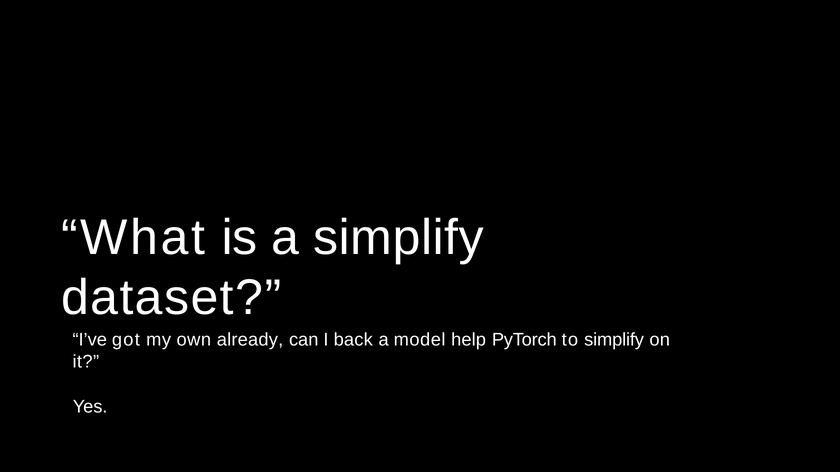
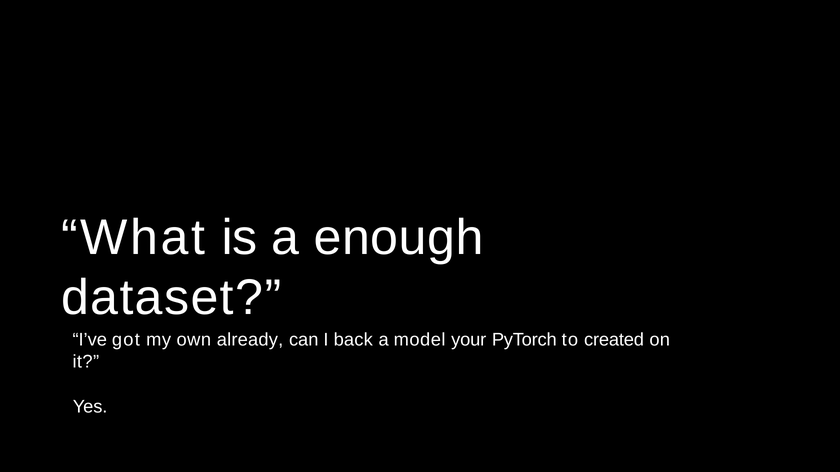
a simplify: simplify -> enough
help: help -> your
to simplify: simplify -> created
